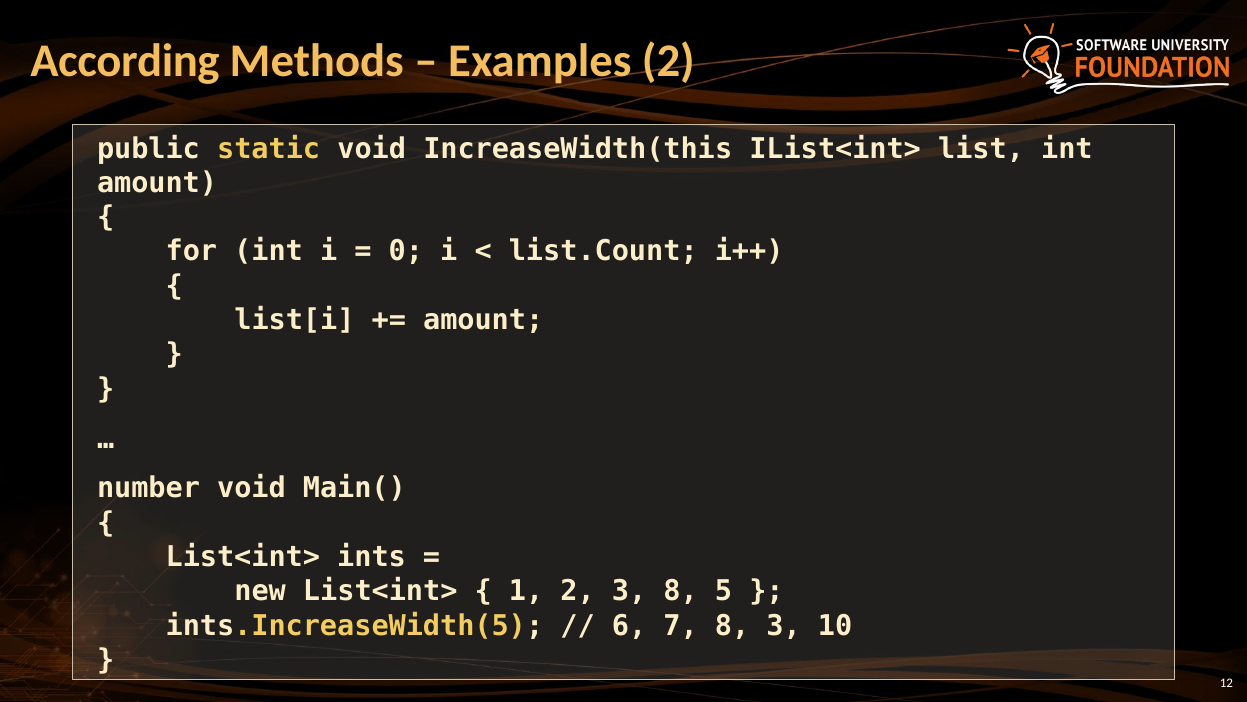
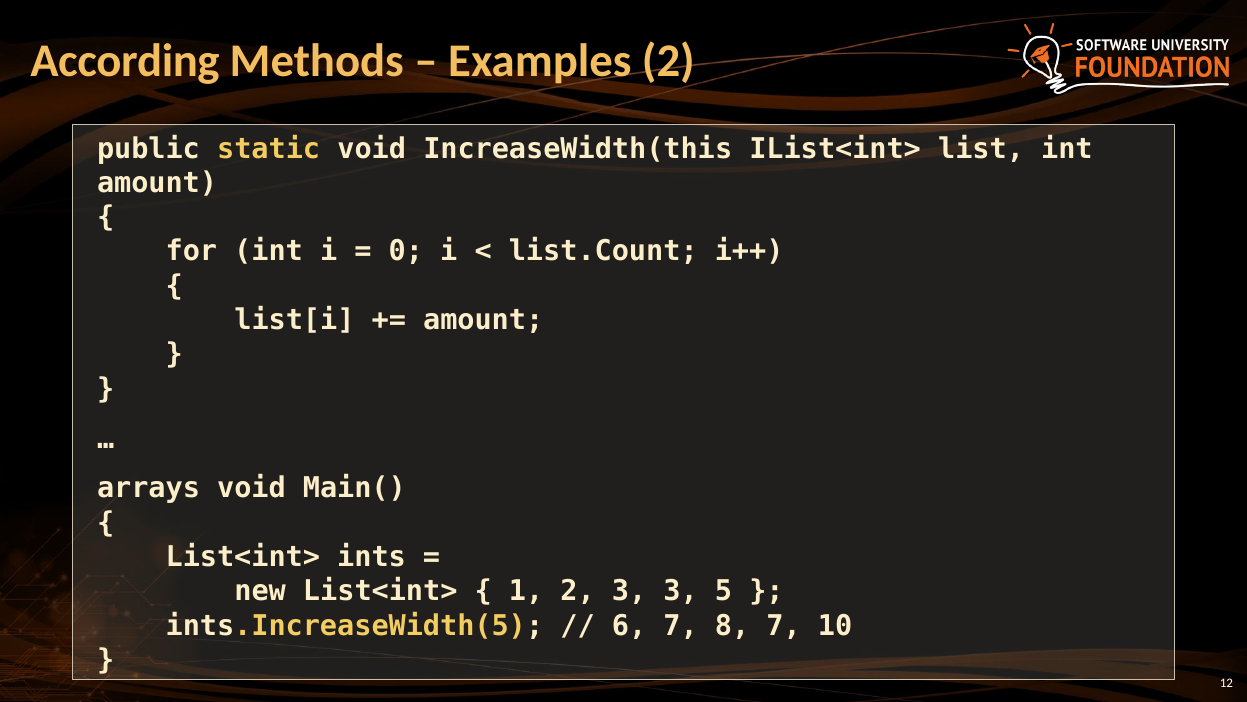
number: number -> arrays
3 8: 8 -> 3
8 3: 3 -> 7
